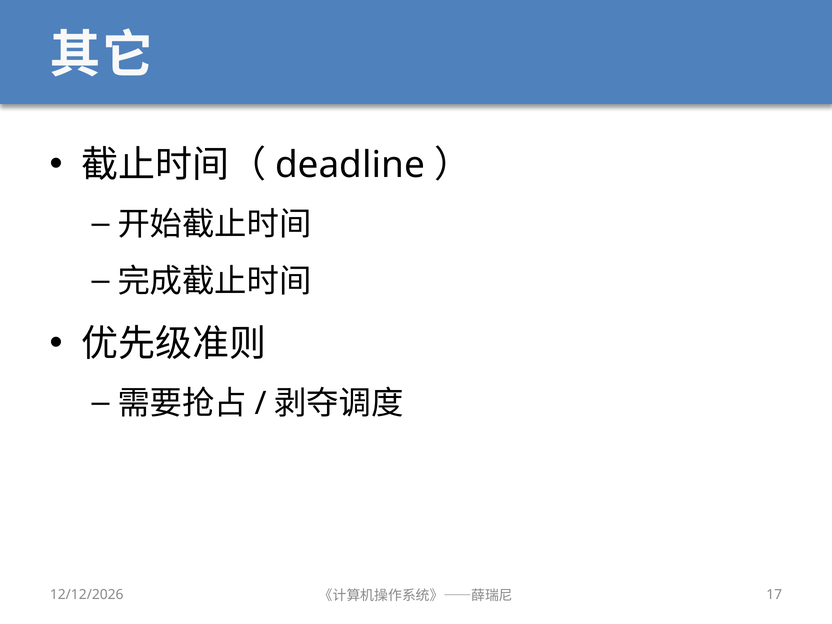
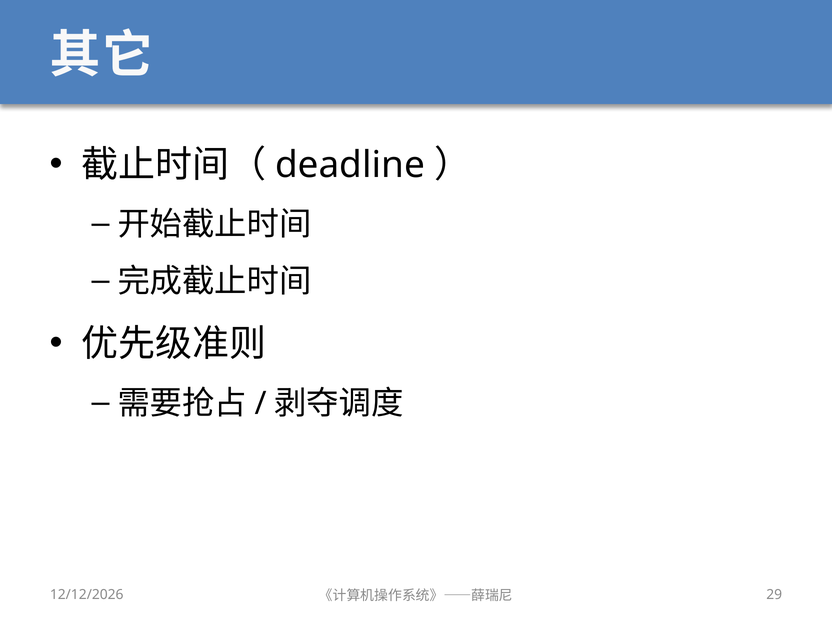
17: 17 -> 29
